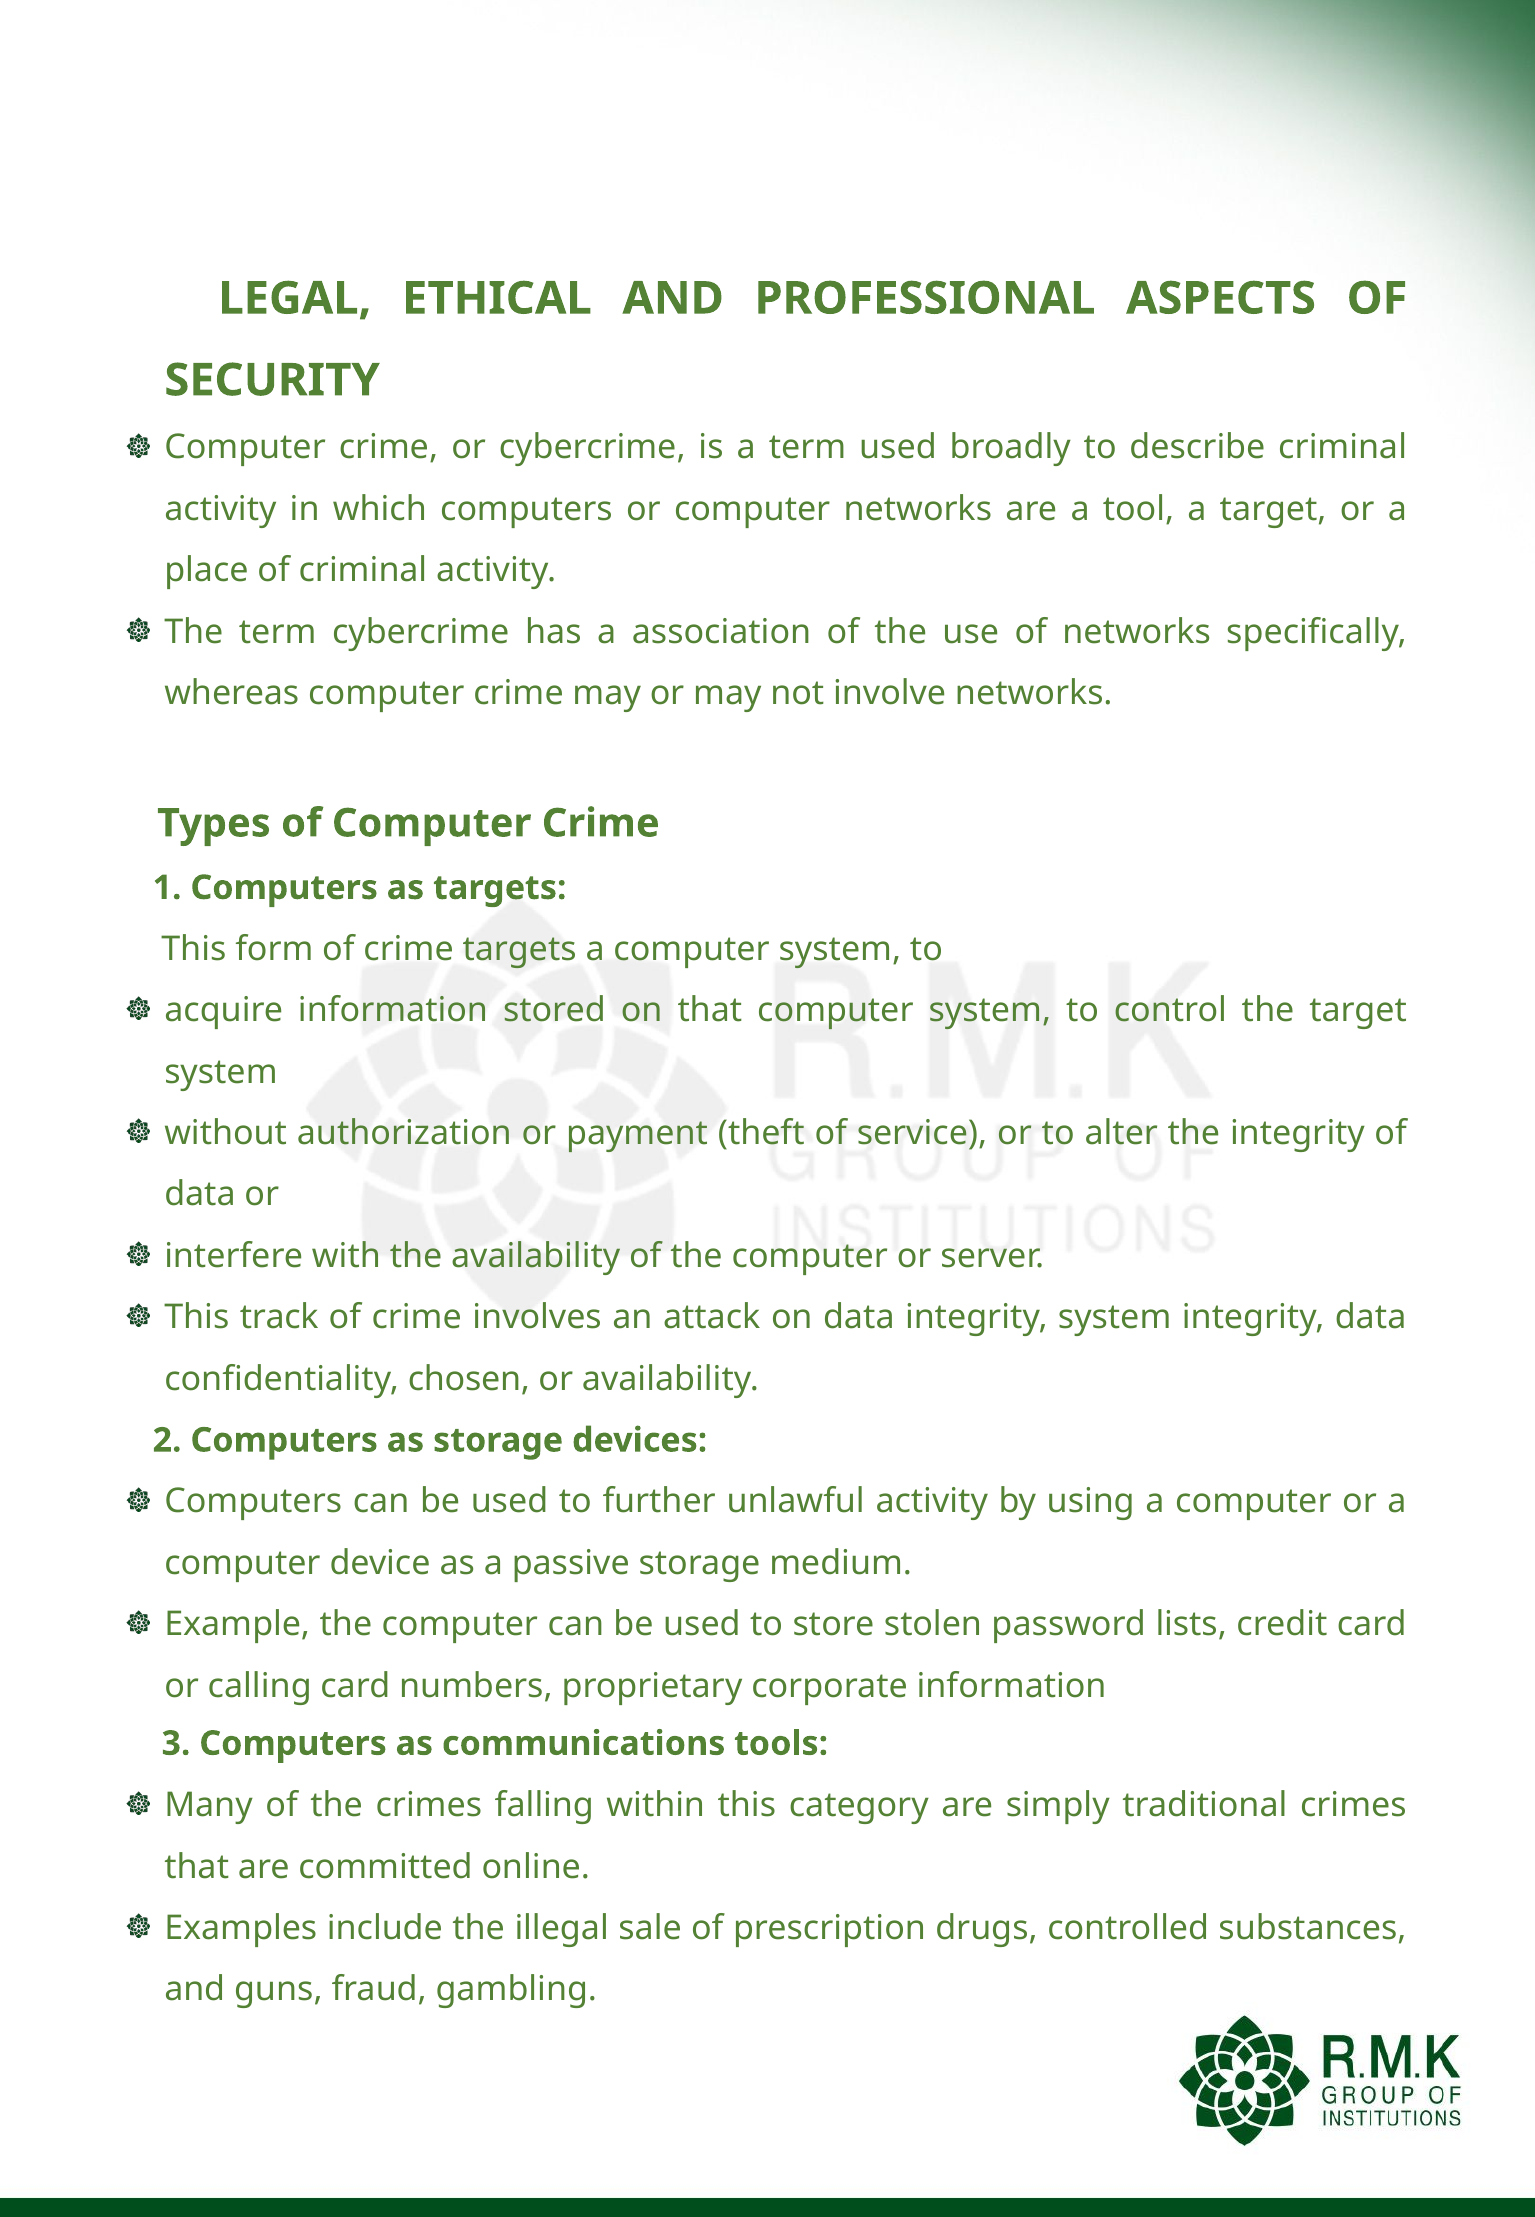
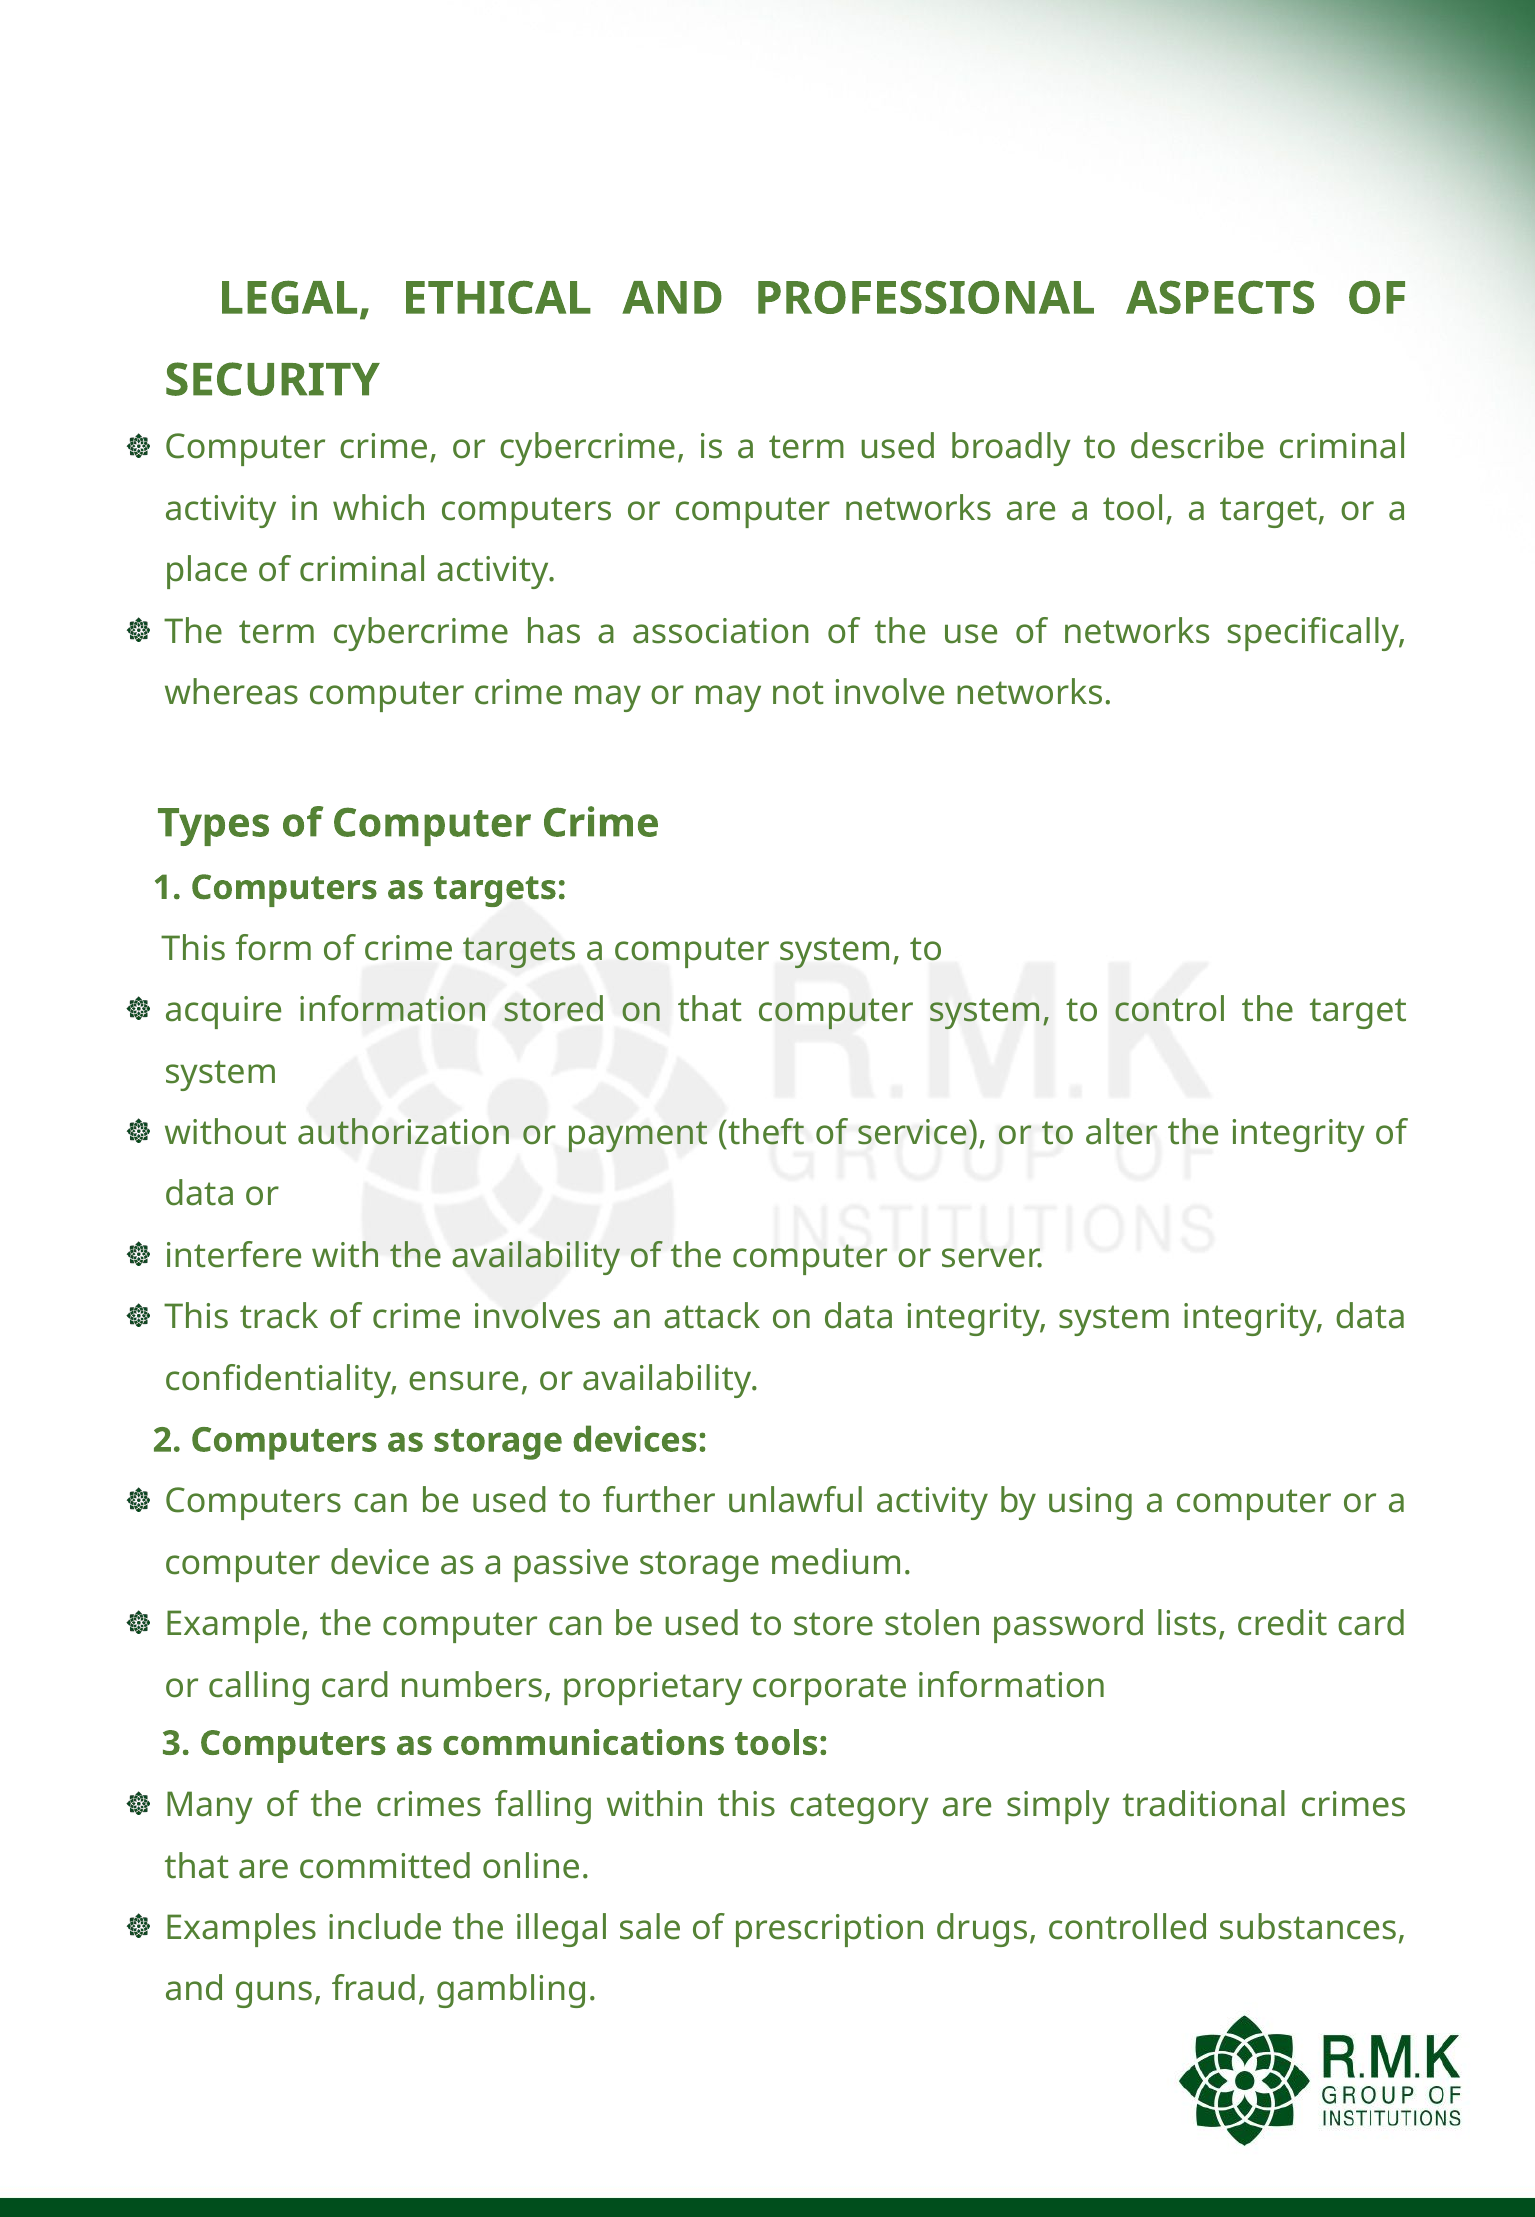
chosen: chosen -> ensure
